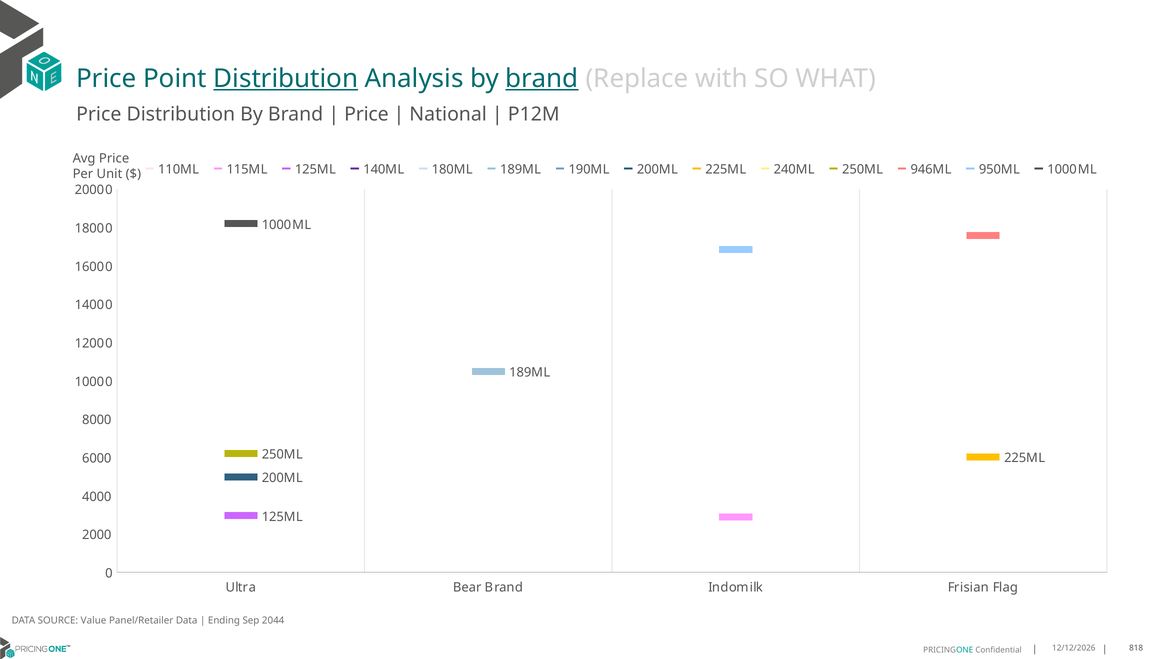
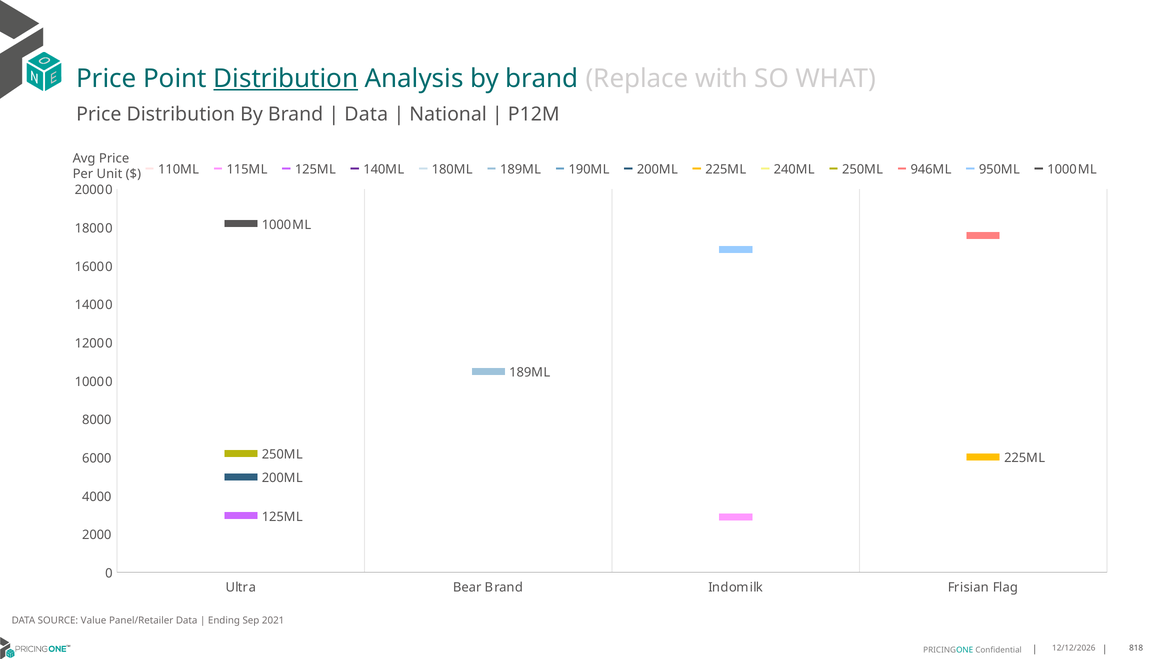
brand at (542, 79) underline: present -> none
Price at (366, 114): Price -> Data
2044: 2044 -> 2021
